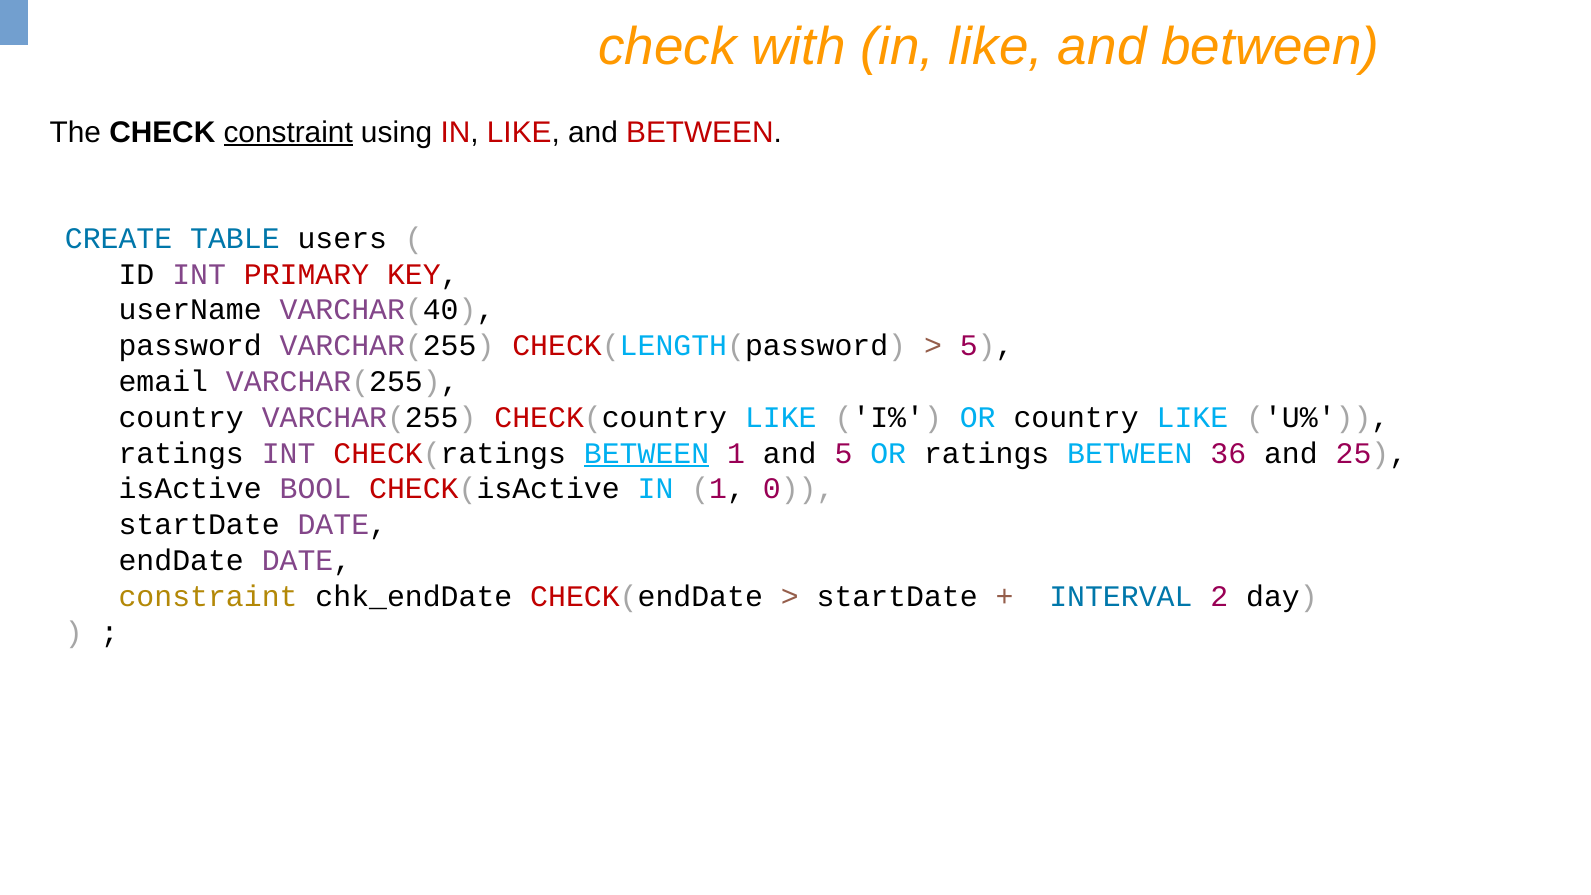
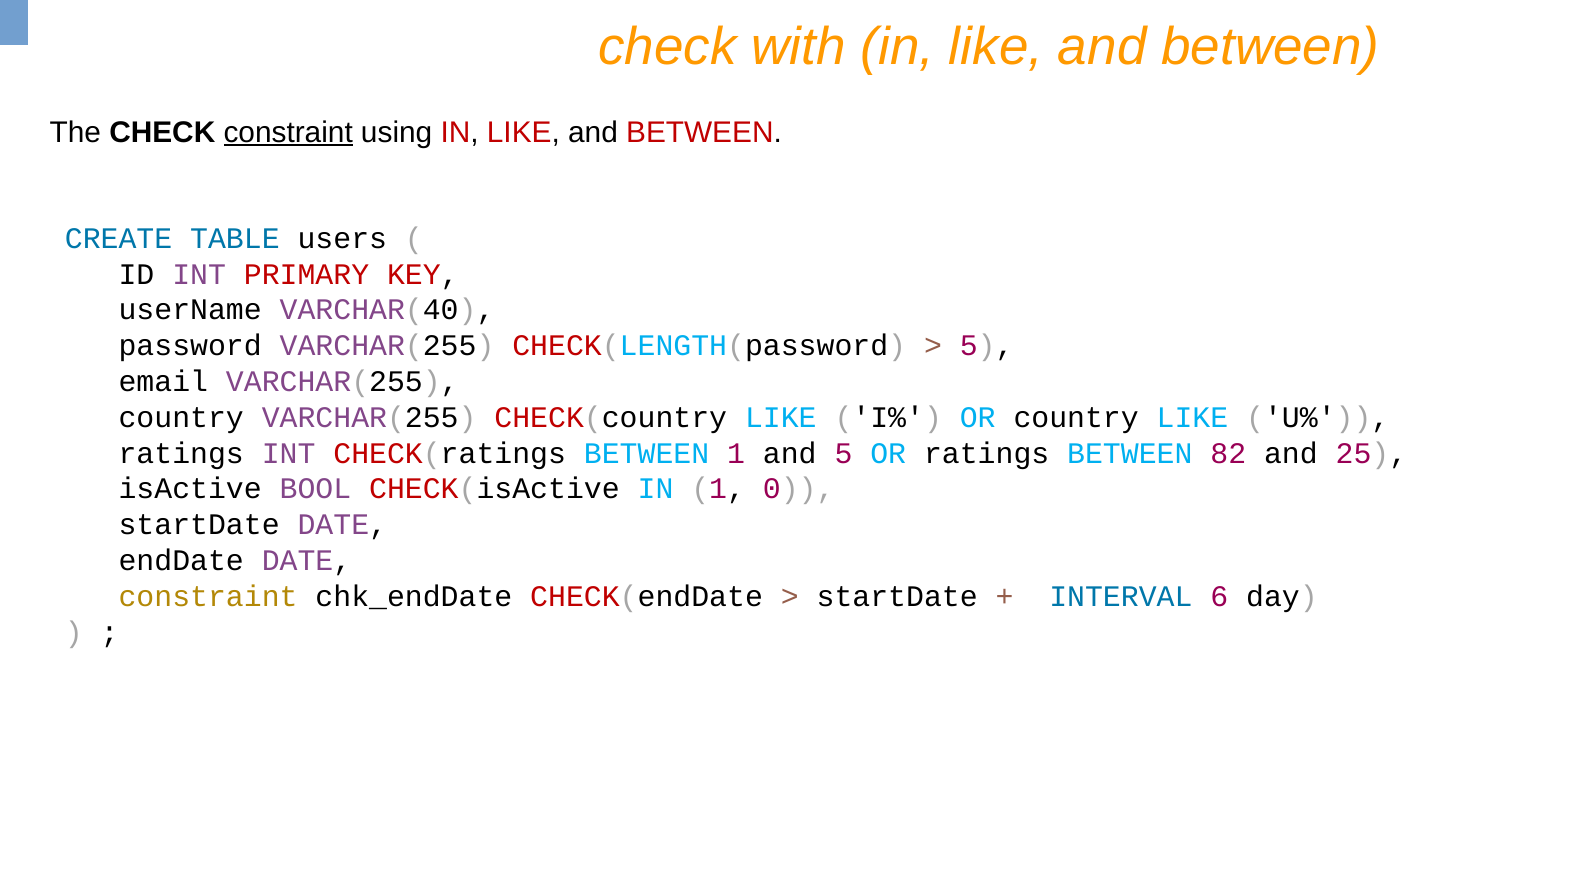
BETWEEN at (647, 453) underline: present -> none
36: 36 -> 82
2: 2 -> 6
